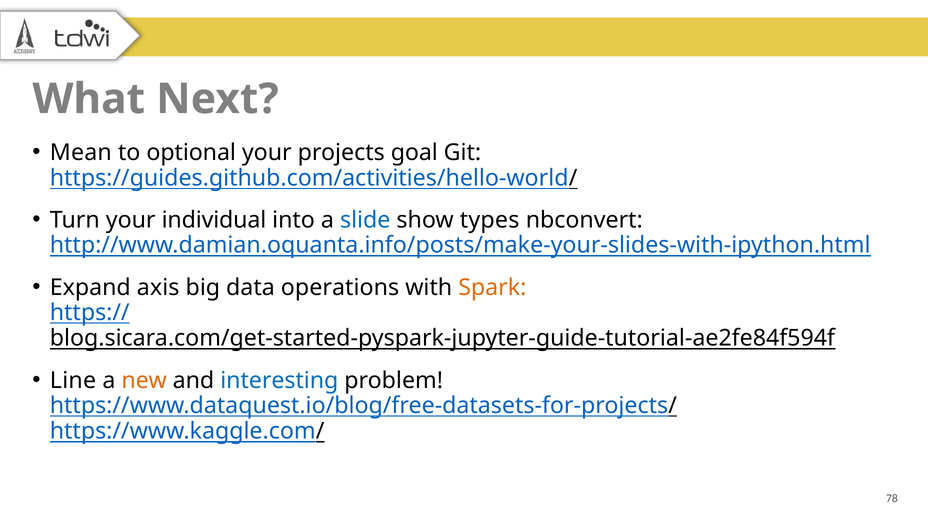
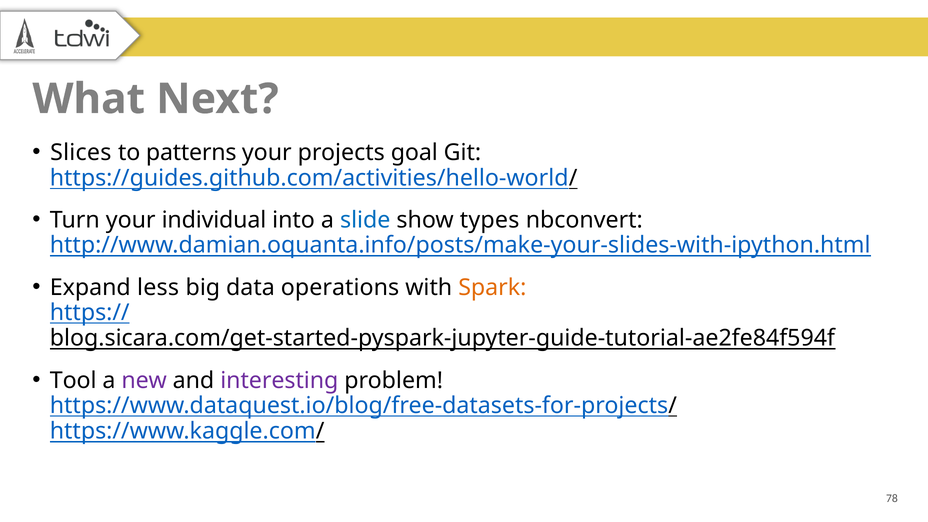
Mean: Mean -> Slices
optional: optional -> patterns
axis: axis -> less
Line: Line -> Tool
new colour: orange -> purple
interesting colour: blue -> purple
